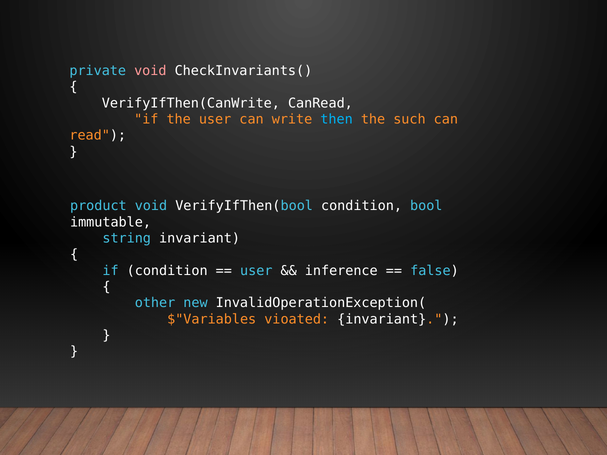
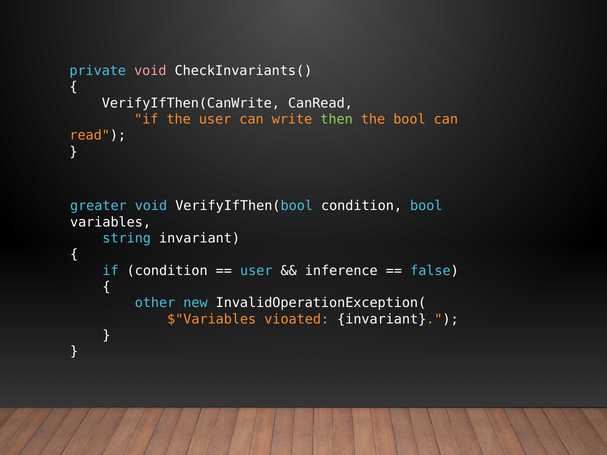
then colour: light blue -> light green
the such: such -> bool
product: product -> greater
immutable: immutable -> variables
